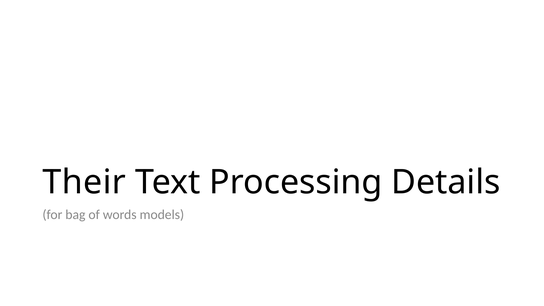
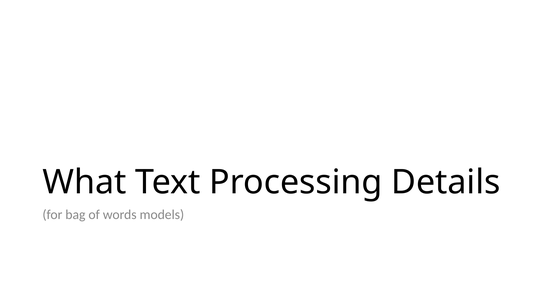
Their: Their -> What
